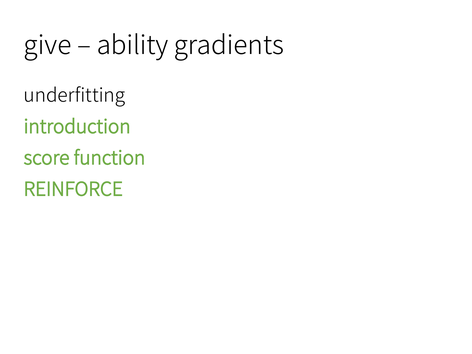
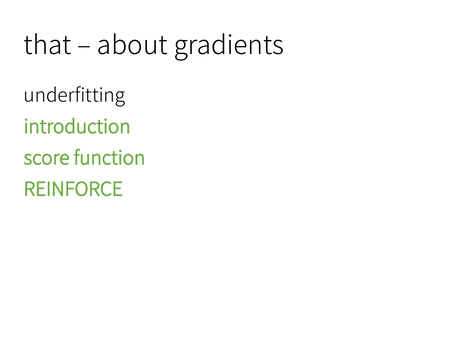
give: give -> that
ability: ability -> about
